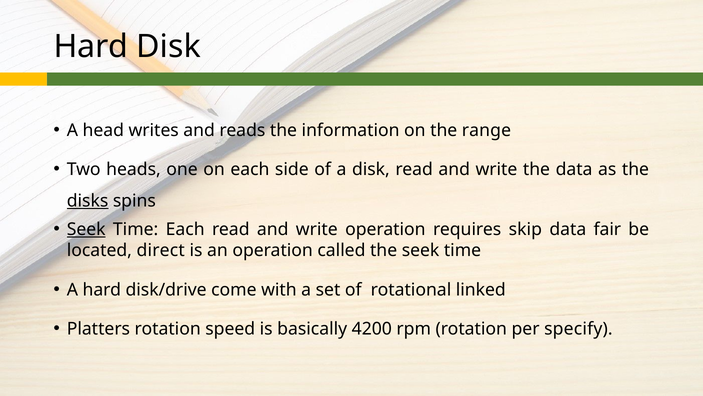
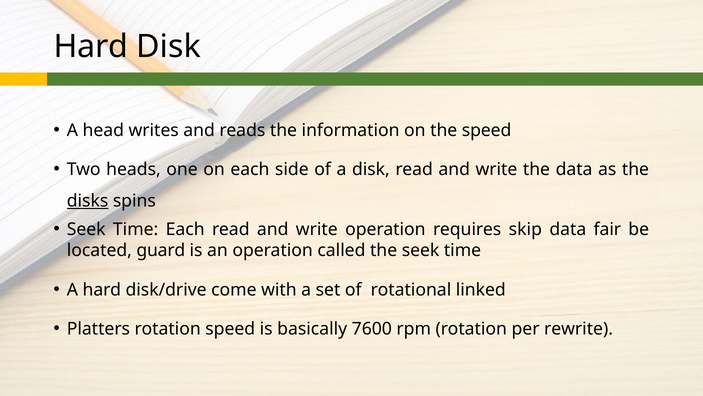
the range: range -> speed
Seek at (86, 229) underline: present -> none
direct: direct -> guard
4200: 4200 -> 7600
specify: specify -> rewrite
